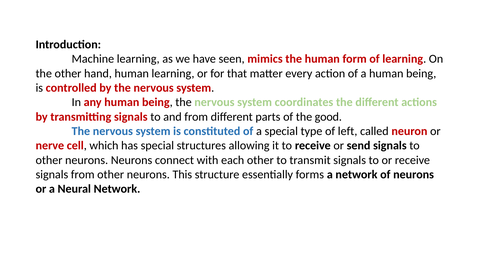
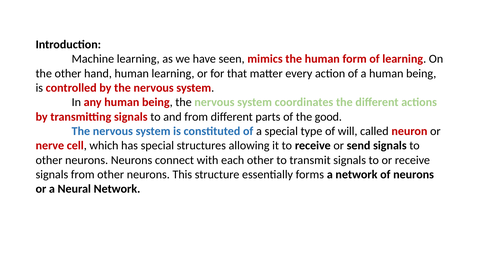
left: left -> will
